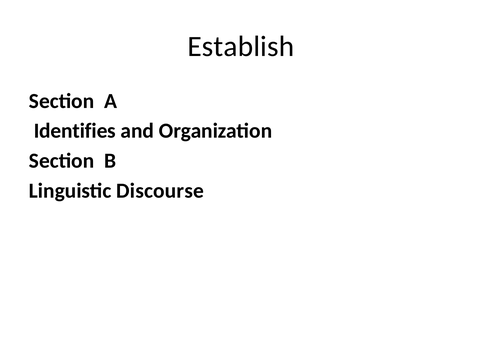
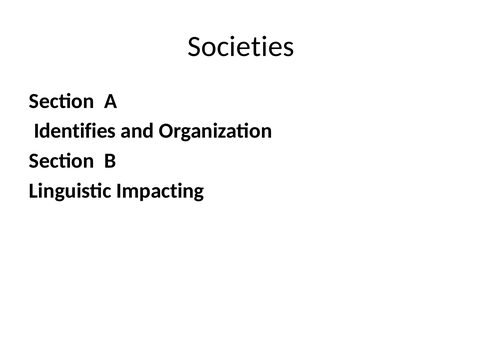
Establish: Establish -> Societies
Discourse: Discourse -> Impacting
